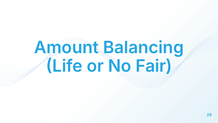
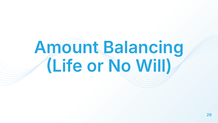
Fair: Fair -> Will
